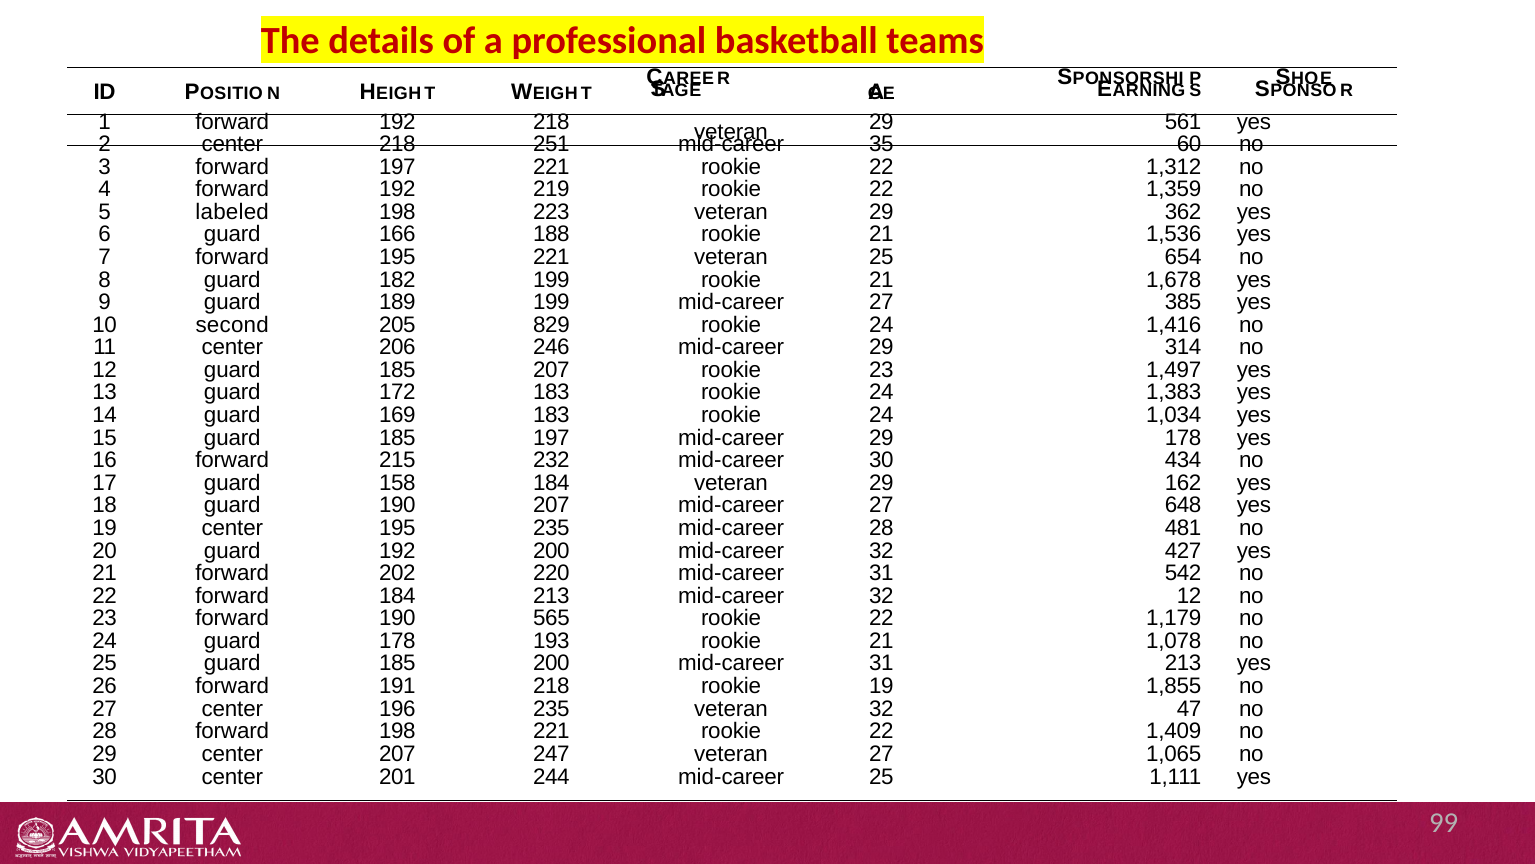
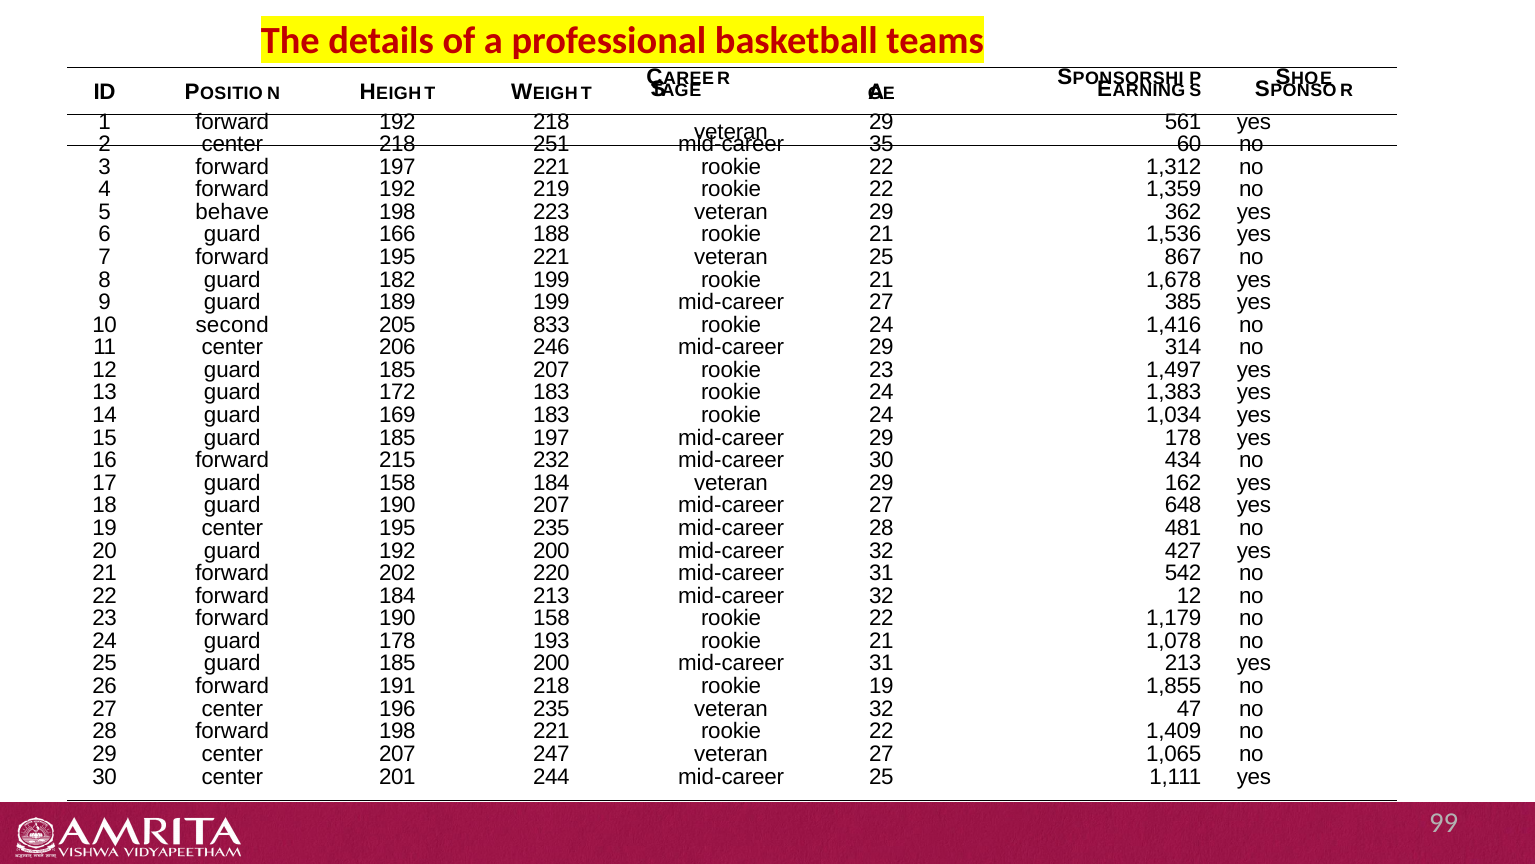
labeled: labeled -> behave
654: 654 -> 867
829: 829 -> 833
190 565: 565 -> 158
